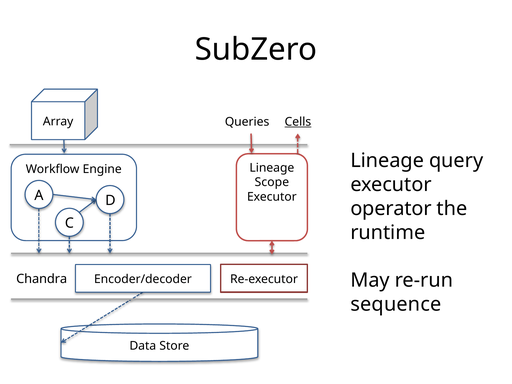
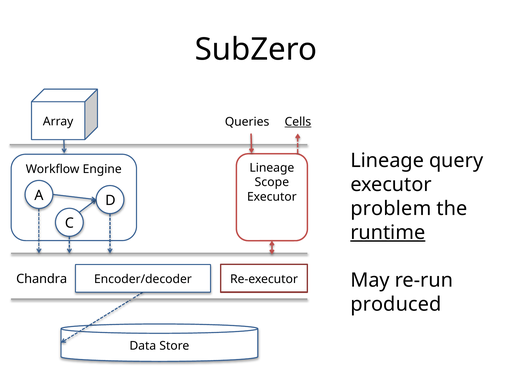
operator: operator -> problem
runtime underline: none -> present
sequence: sequence -> produced
